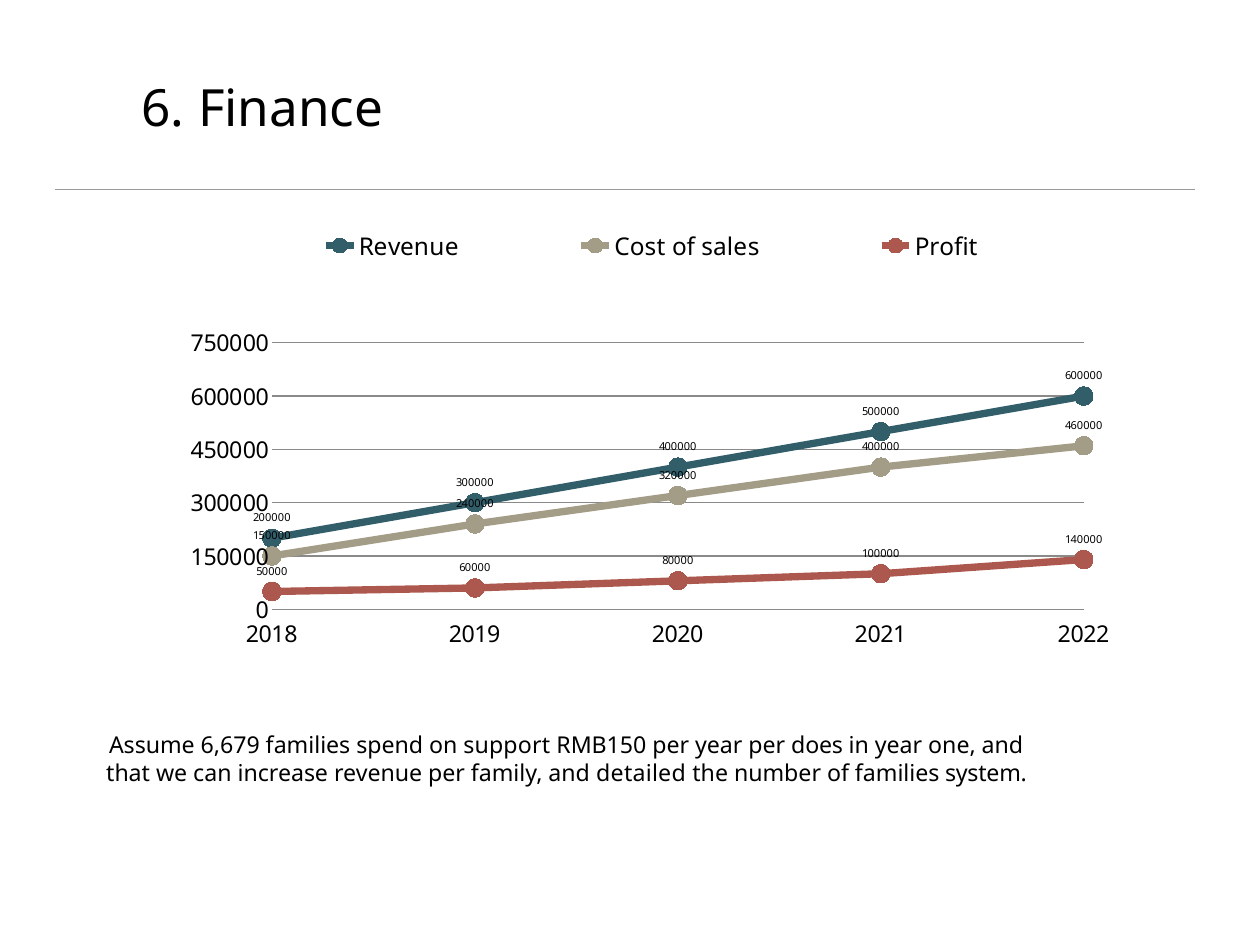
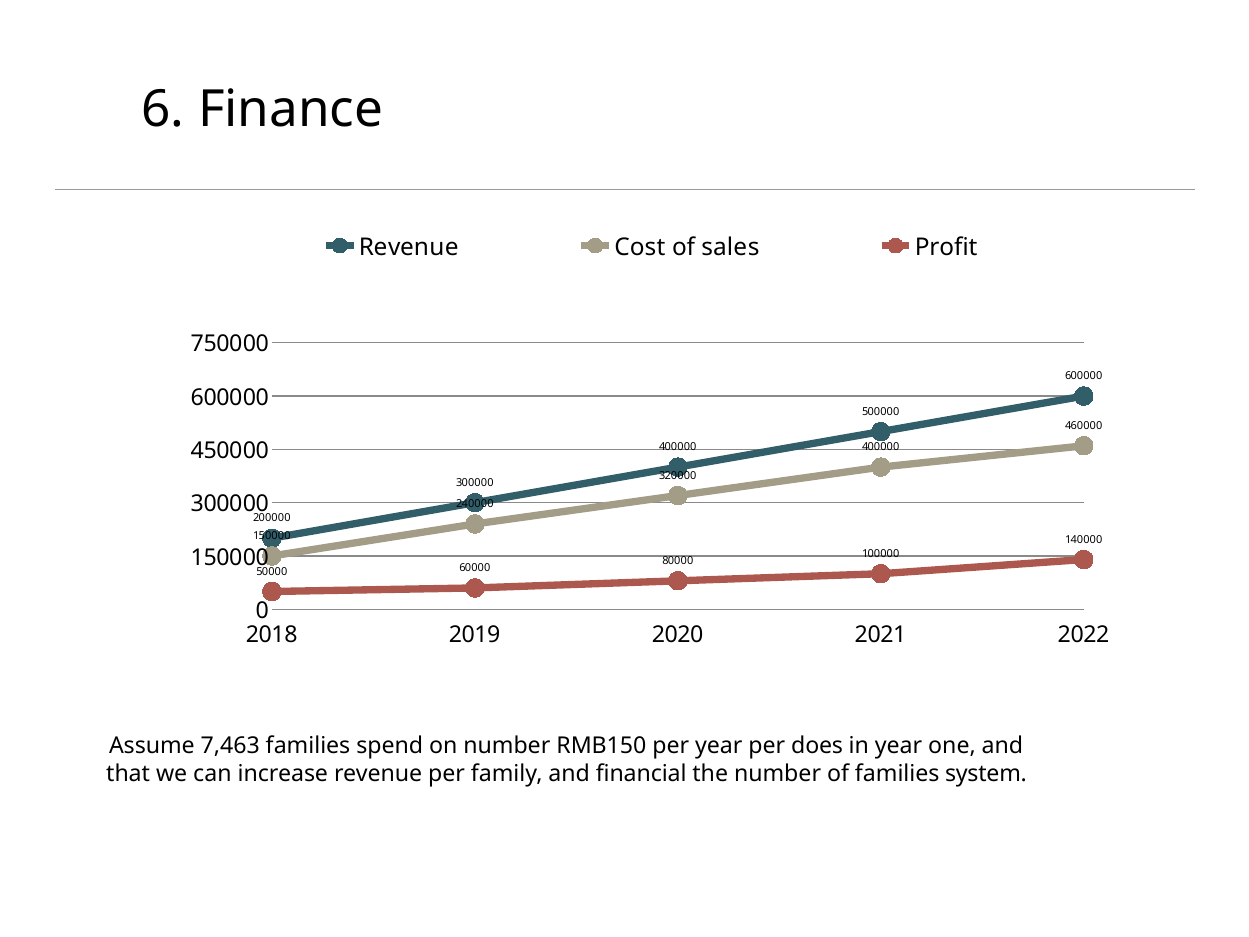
6,679: 6,679 -> 7,463
on support: support -> number
detailed: detailed -> financial
